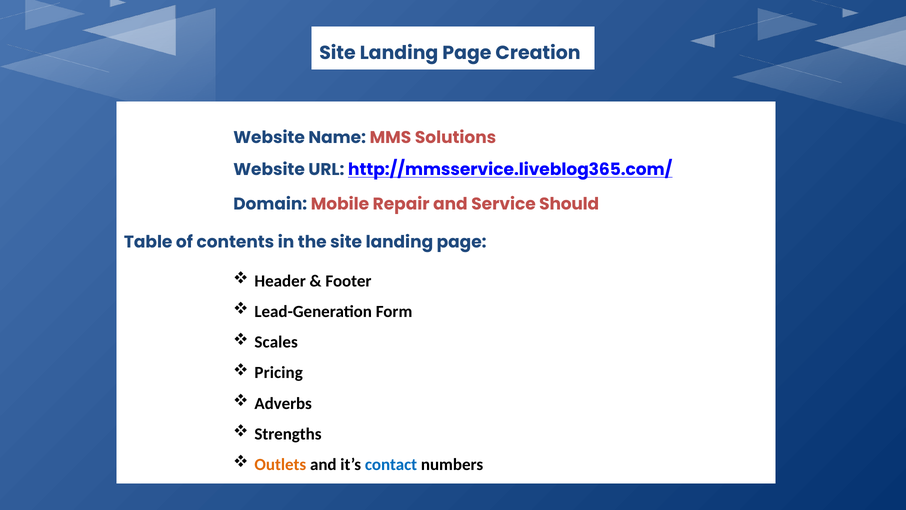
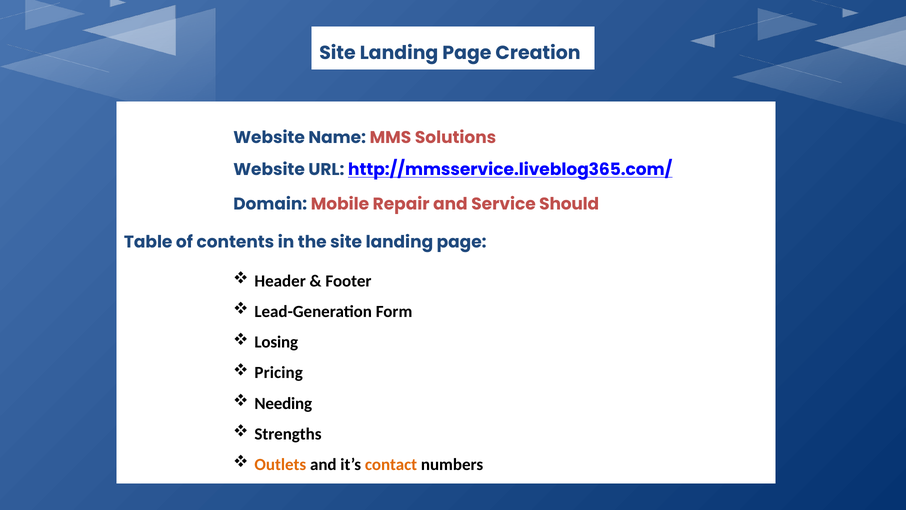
Scales: Scales -> Losing
Adverbs: Adverbs -> Needing
contact colour: blue -> orange
